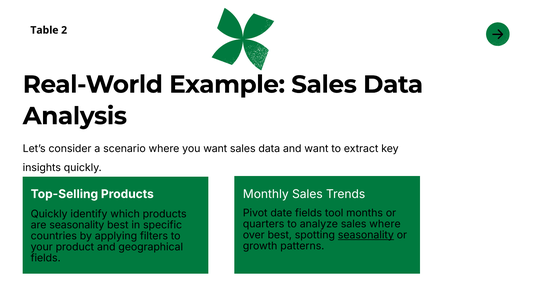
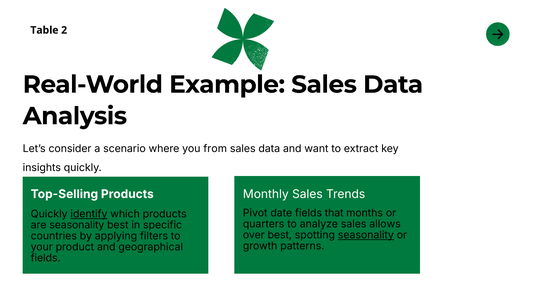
you want: want -> from
tool: tool -> that
identify underline: none -> present
sales where: where -> allows
